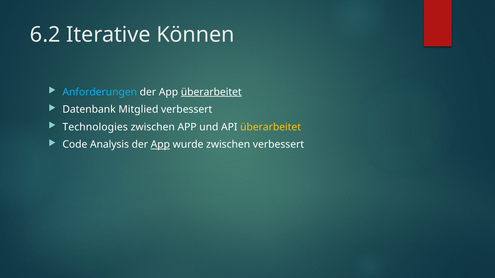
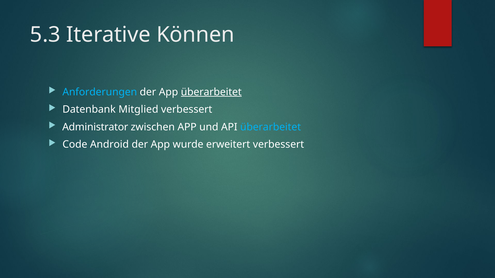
6.2: 6.2 -> 5.3
Technologies: Technologies -> Administrator
überarbeitet at (271, 127) colour: yellow -> light blue
Analysis: Analysis -> Android
App at (160, 145) underline: present -> none
wurde zwischen: zwischen -> erweitert
